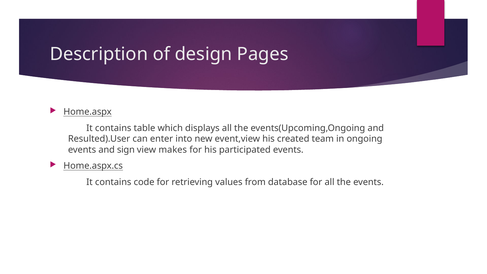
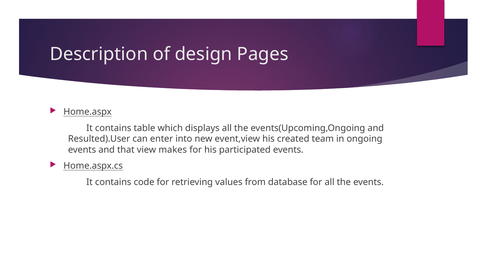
sign: sign -> that
